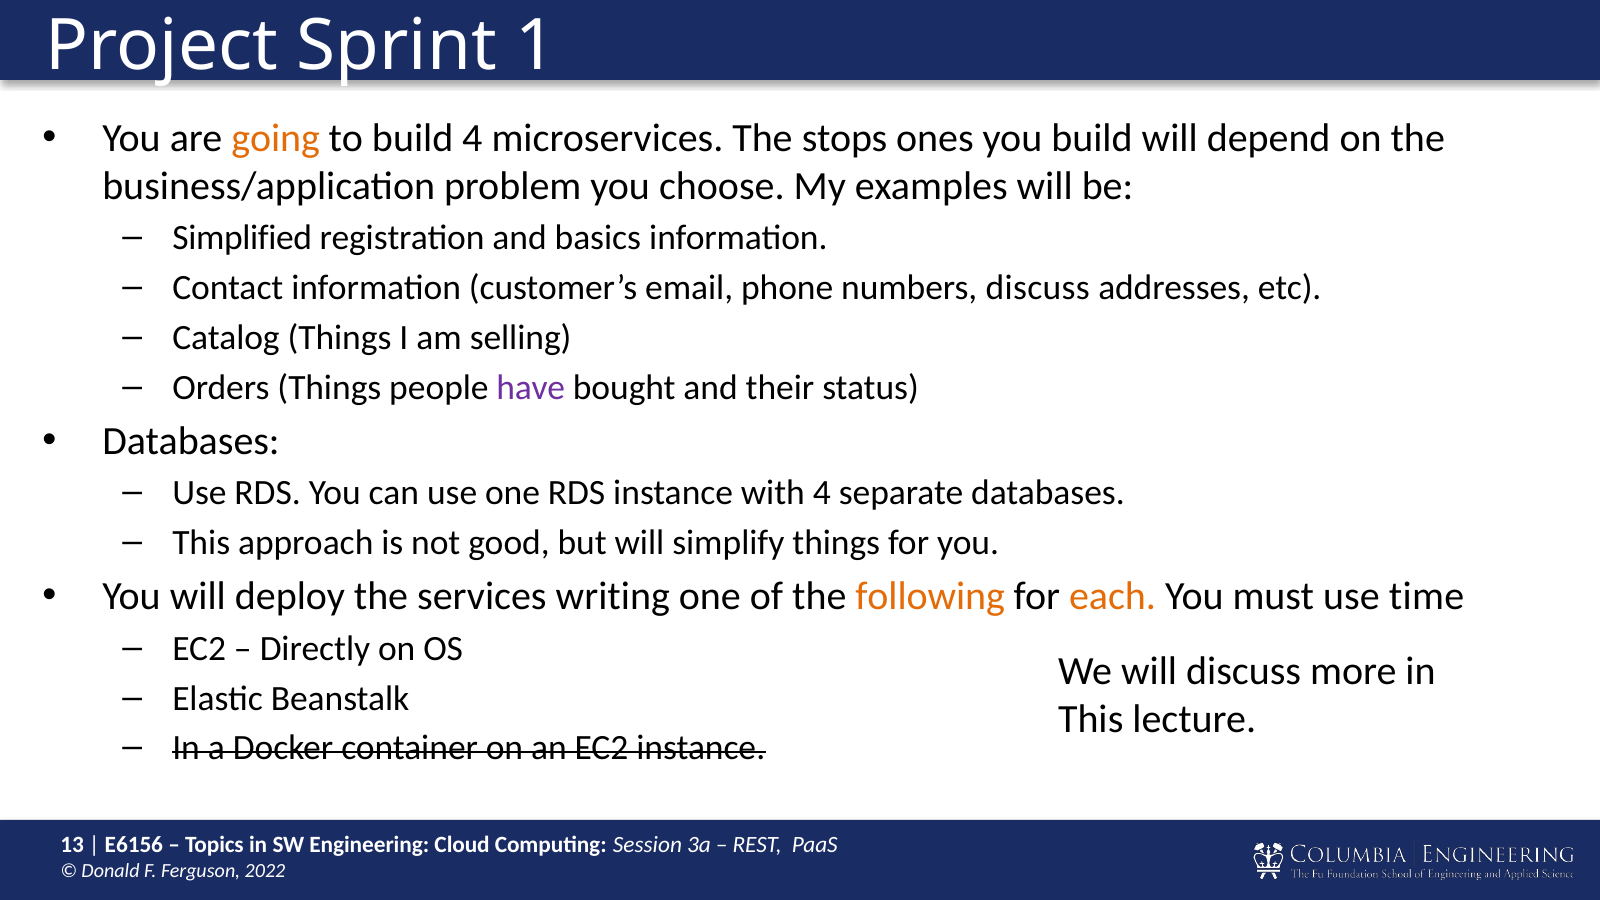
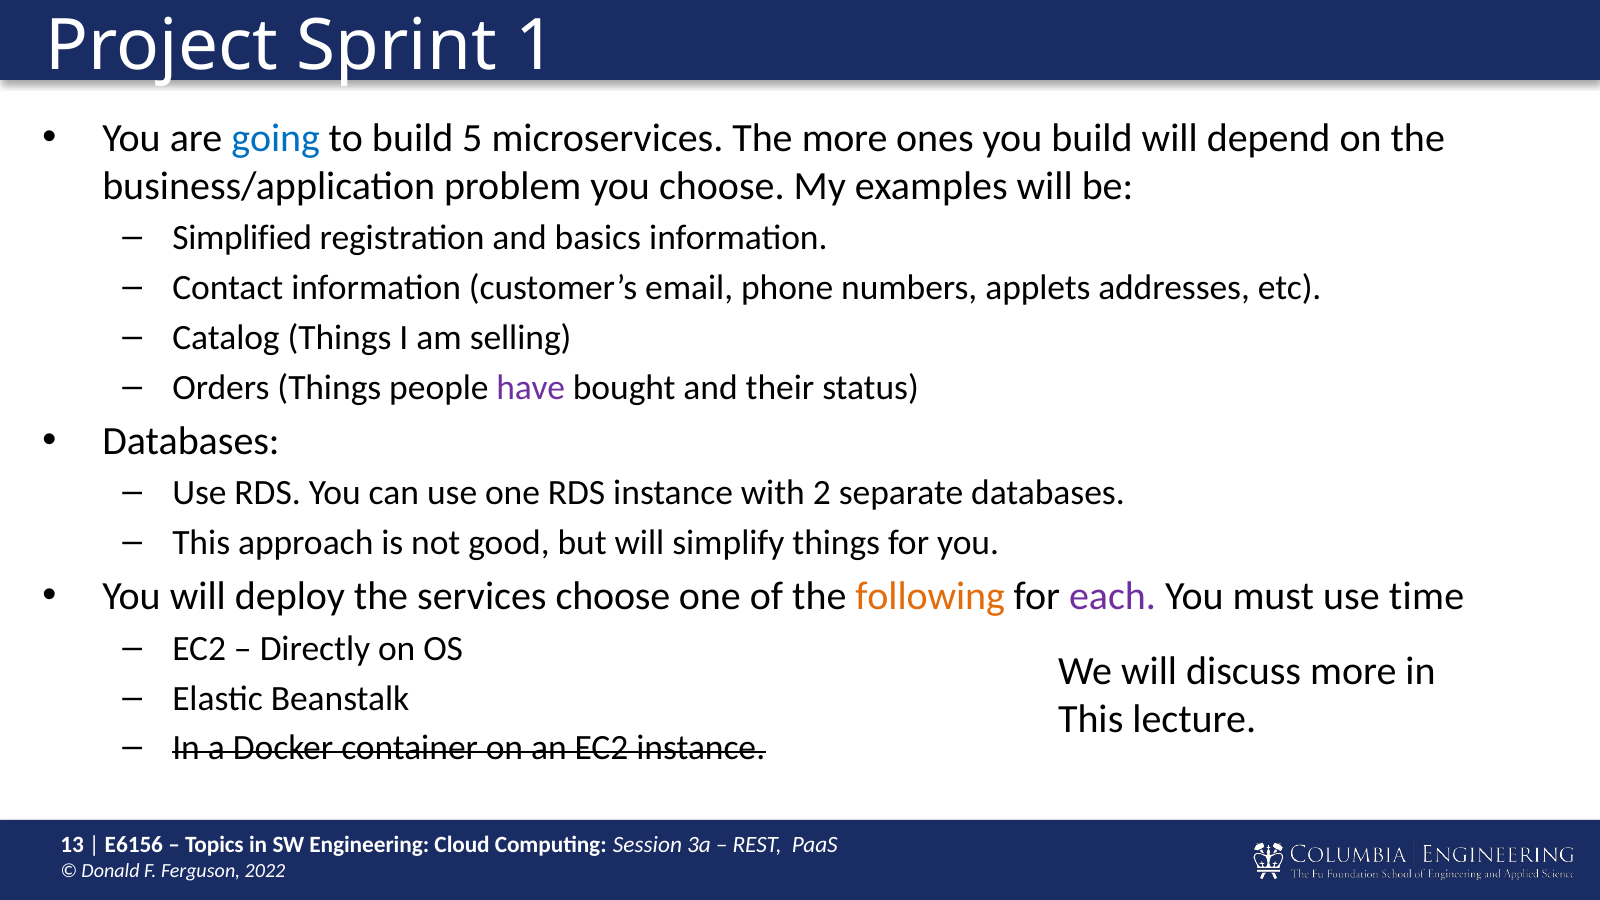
going colour: orange -> blue
build 4: 4 -> 5
The stops: stops -> more
numbers discuss: discuss -> applets
with 4: 4 -> 2
services writing: writing -> choose
each colour: orange -> purple
